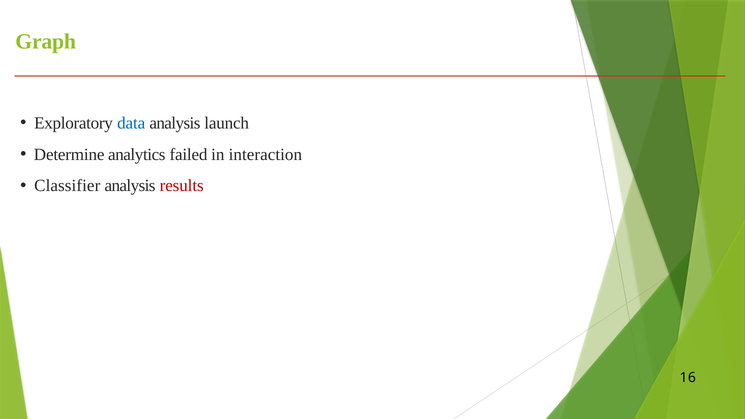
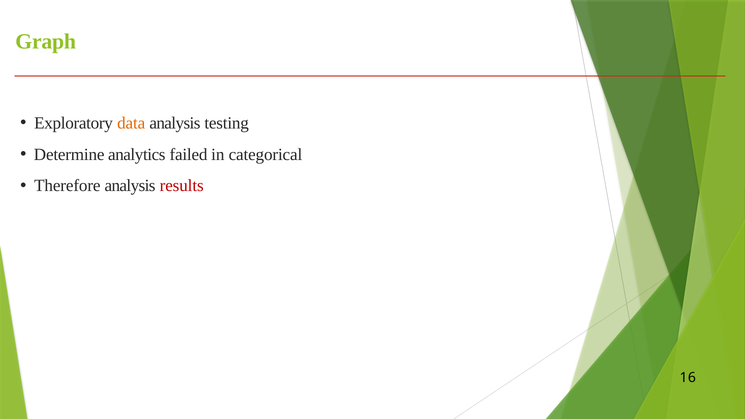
data colour: blue -> orange
launch: launch -> testing
interaction: interaction -> categorical
Classifier: Classifier -> Therefore
